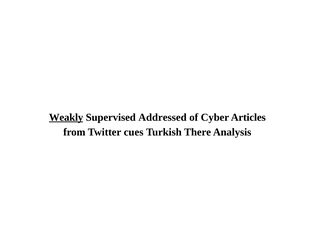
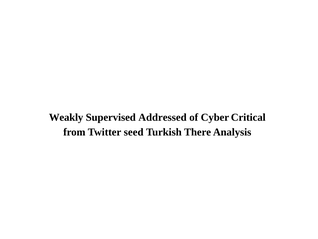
Weakly underline: present -> none
Articles: Articles -> Critical
cues: cues -> seed
